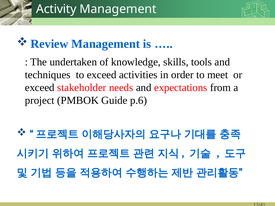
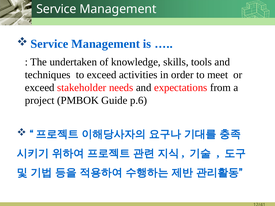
Activity at (56, 9): Activity -> Service
Review at (49, 44): Review -> Service
